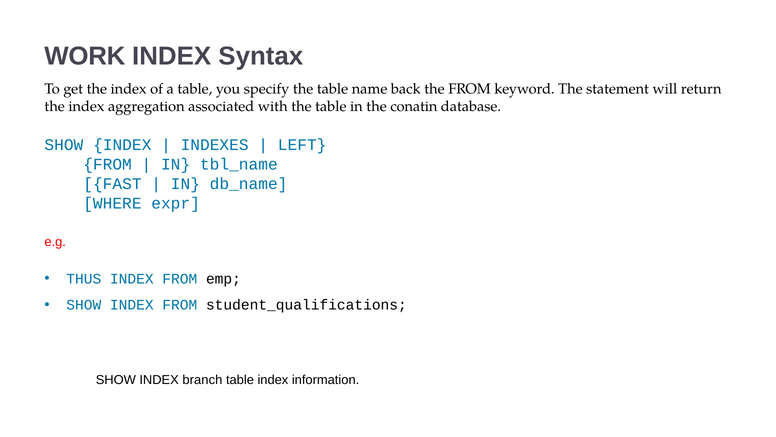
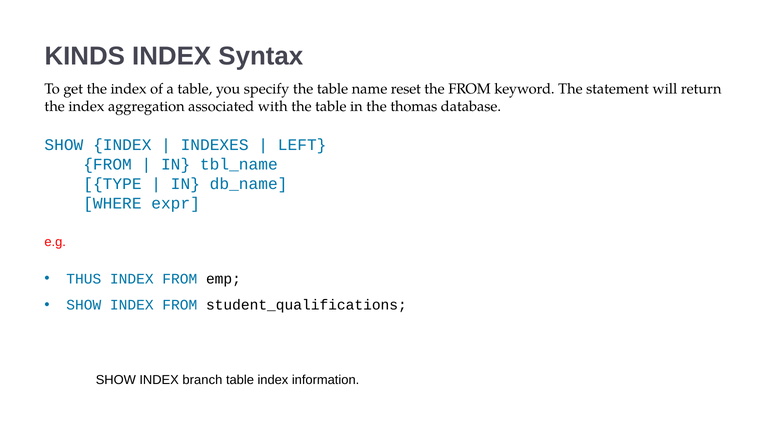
WORK: WORK -> KINDS
back: back -> reset
conatin: conatin -> thomas
FAST: FAST -> TYPE
